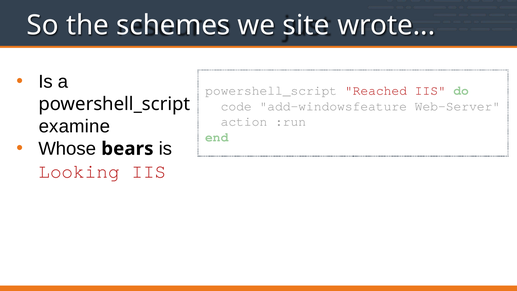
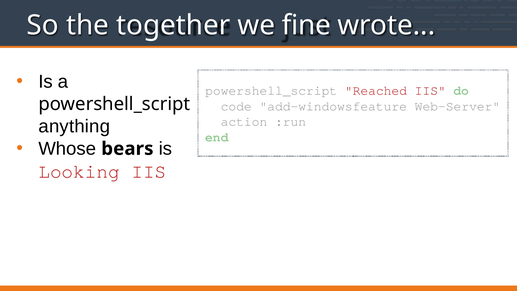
schemes: schemes -> together
site: site -> fine
examine: examine -> anything
